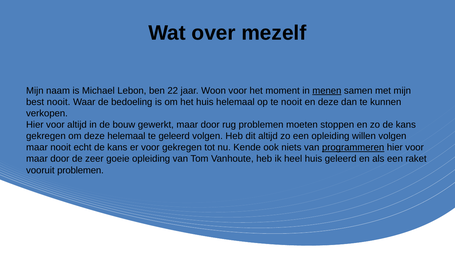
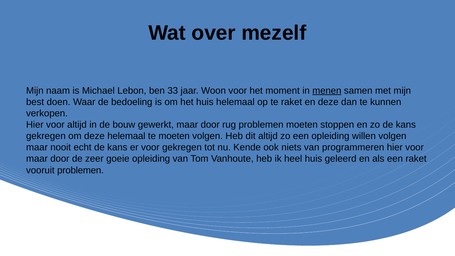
22: 22 -> 33
best nooit: nooit -> doen
te nooit: nooit -> raket
te geleerd: geleerd -> moeten
programmeren underline: present -> none
